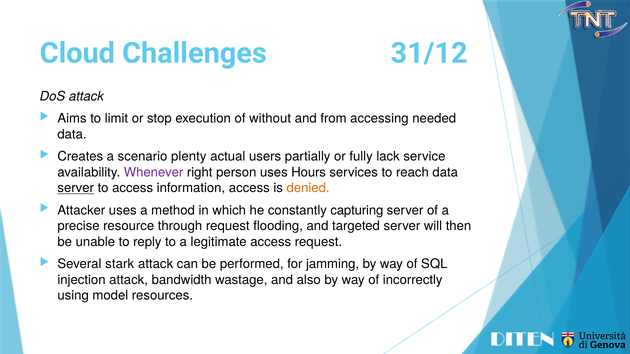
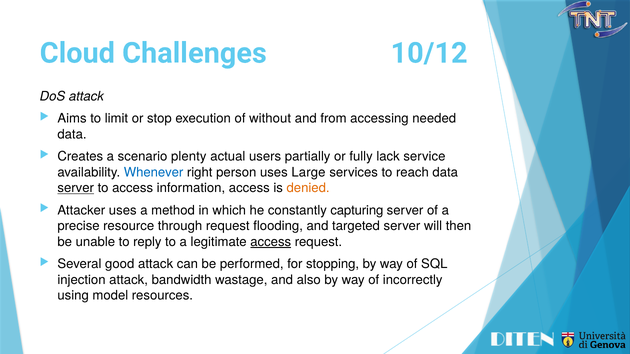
31/12: 31/12 -> 10/12
Whenever colour: purple -> blue
Hours: Hours -> Large
access at (271, 242) underline: none -> present
stark: stark -> good
jamming: jamming -> stopping
